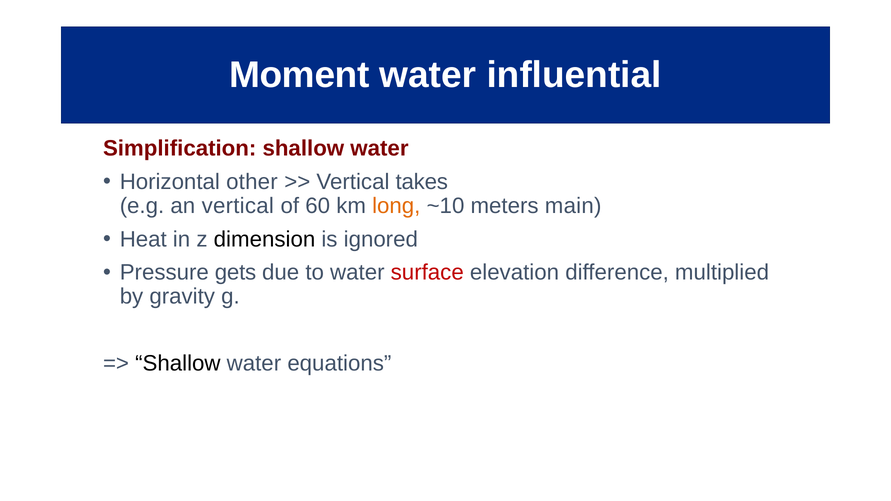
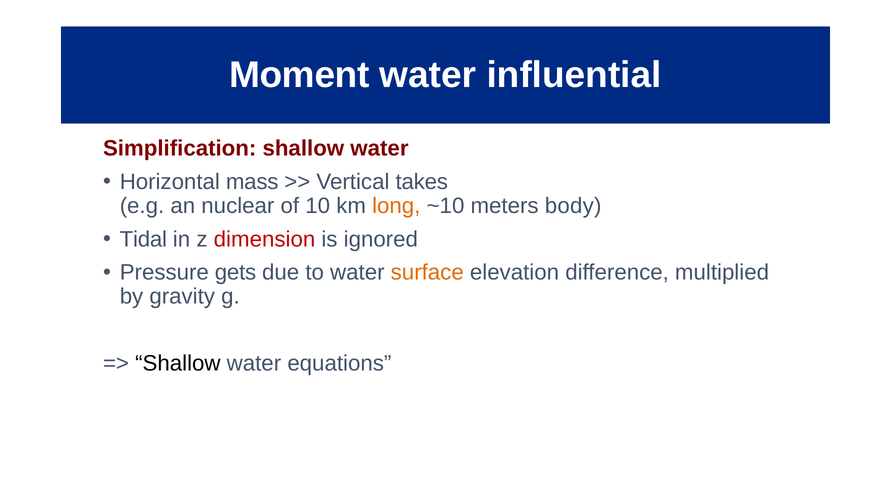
other: other -> mass
an vertical: vertical -> nuclear
60: 60 -> 10
main: main -> body
Heat: Heat -> Tidal
dimension colour: black -> red
surface colour: red -> orange
